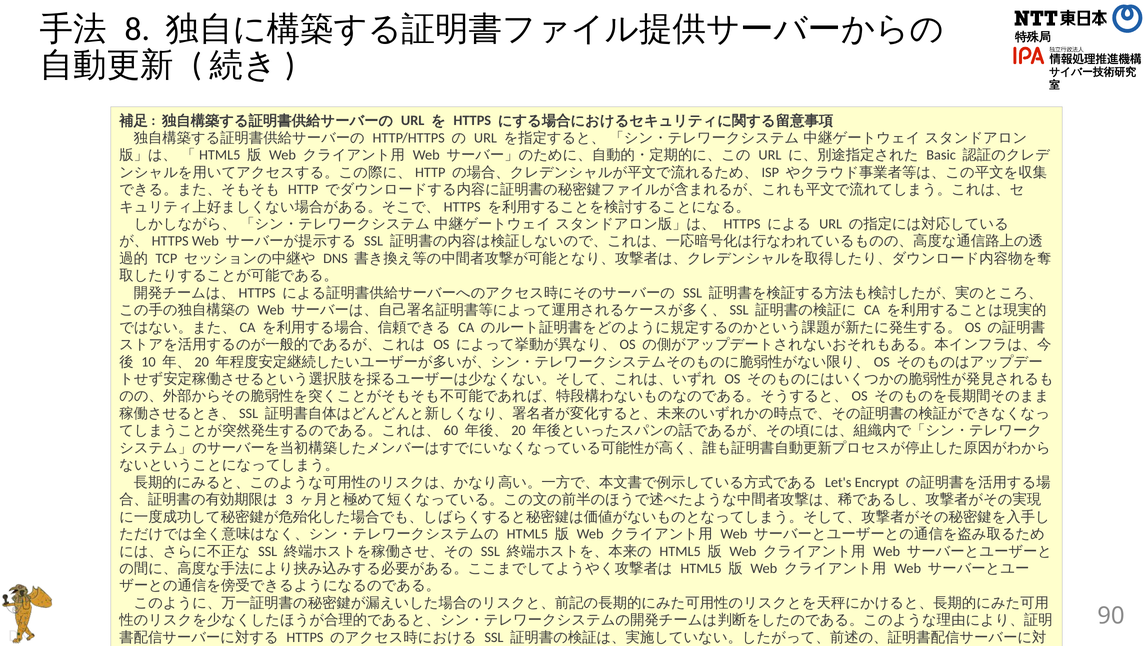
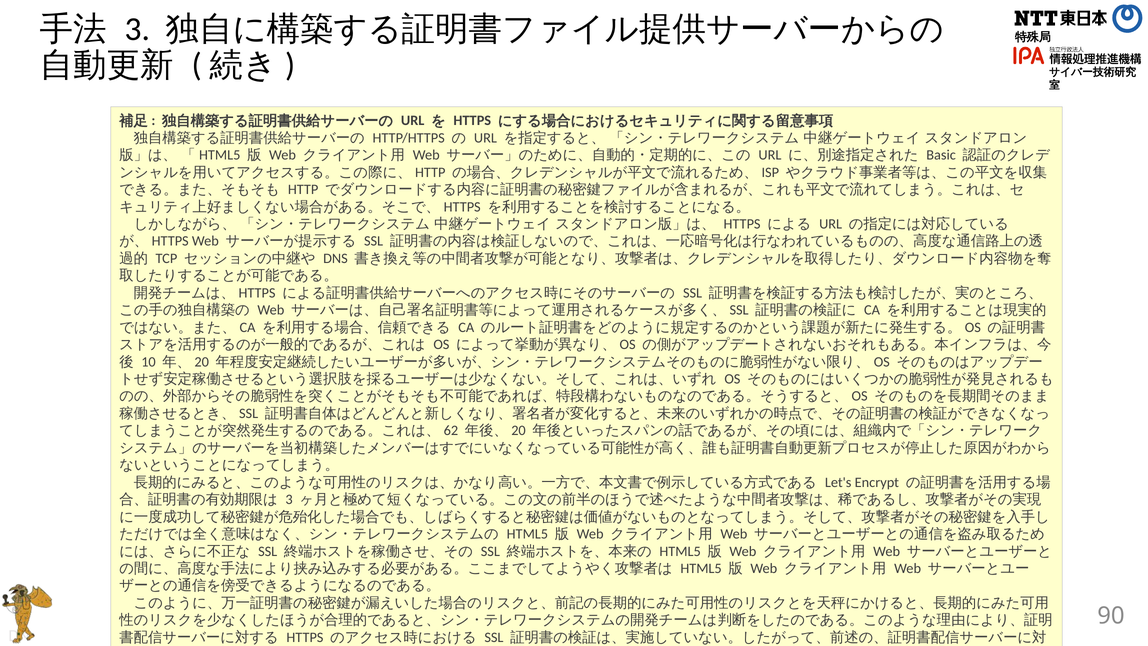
8 at (137, 29): 8 -> 3
60: 60 -> 62
